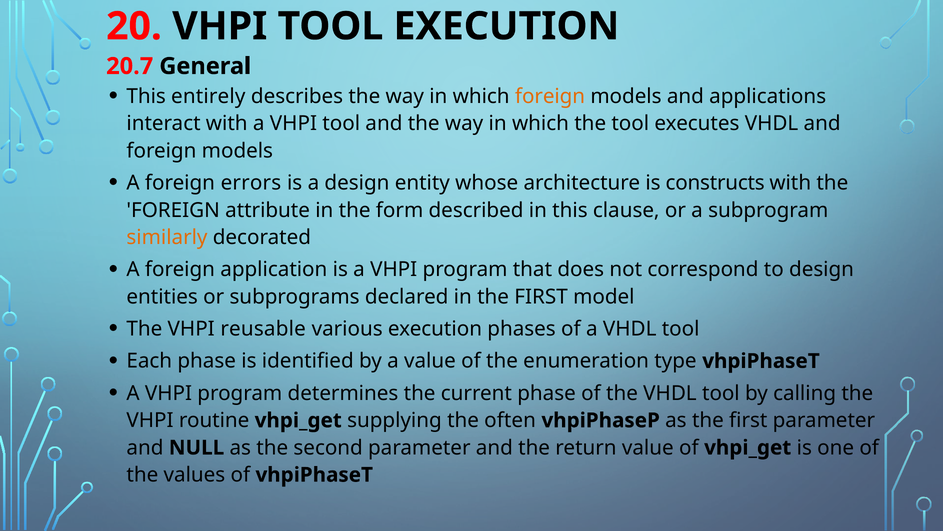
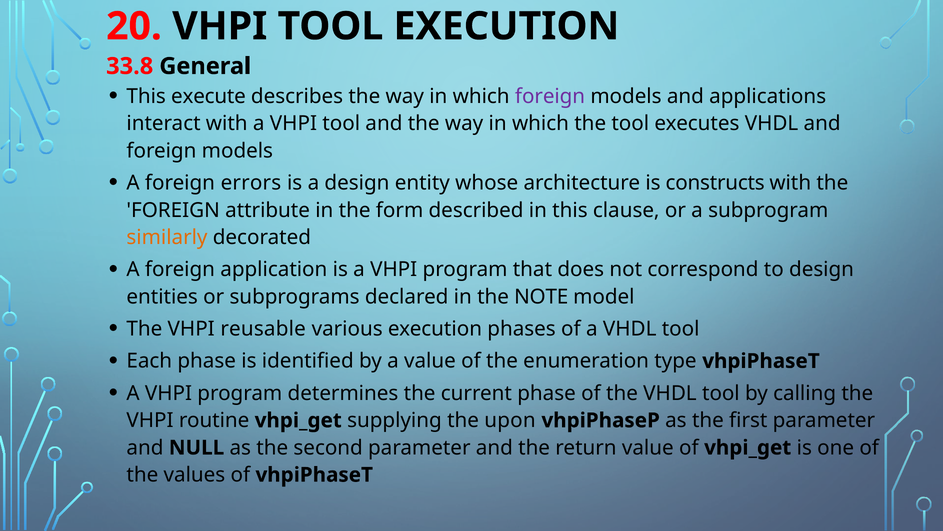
20.7: 20.7 -> 33.8
entirely: entirely -> execute
foreign at (550, 96) colour: orange -> purple
in the FIRST: FIRST -> NOTE
often: often -> upon
